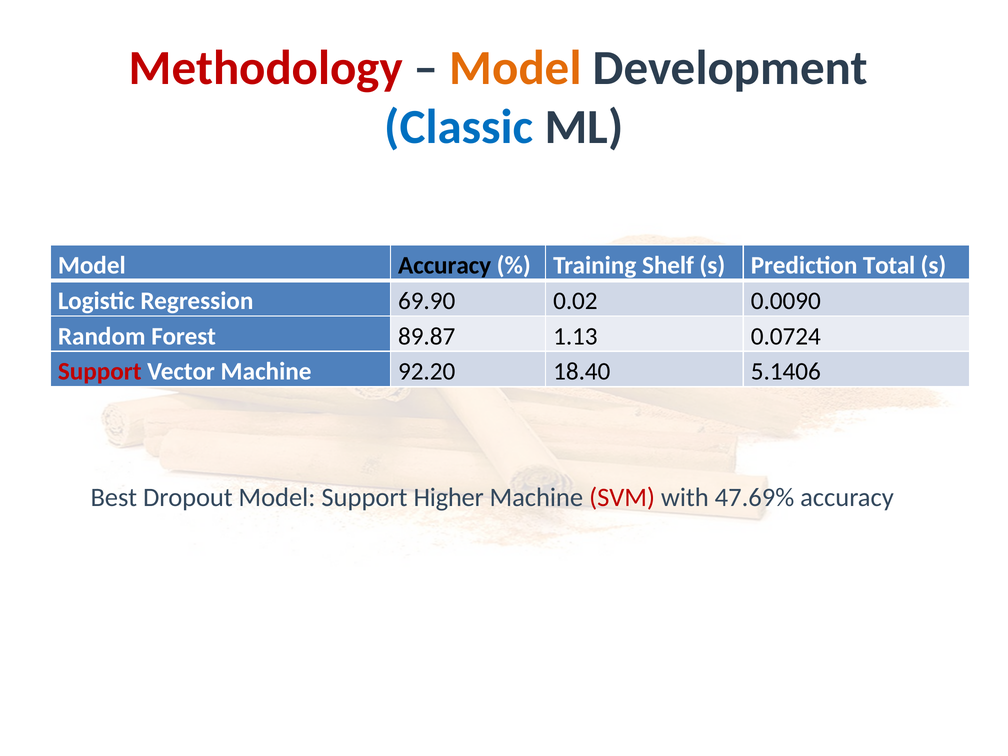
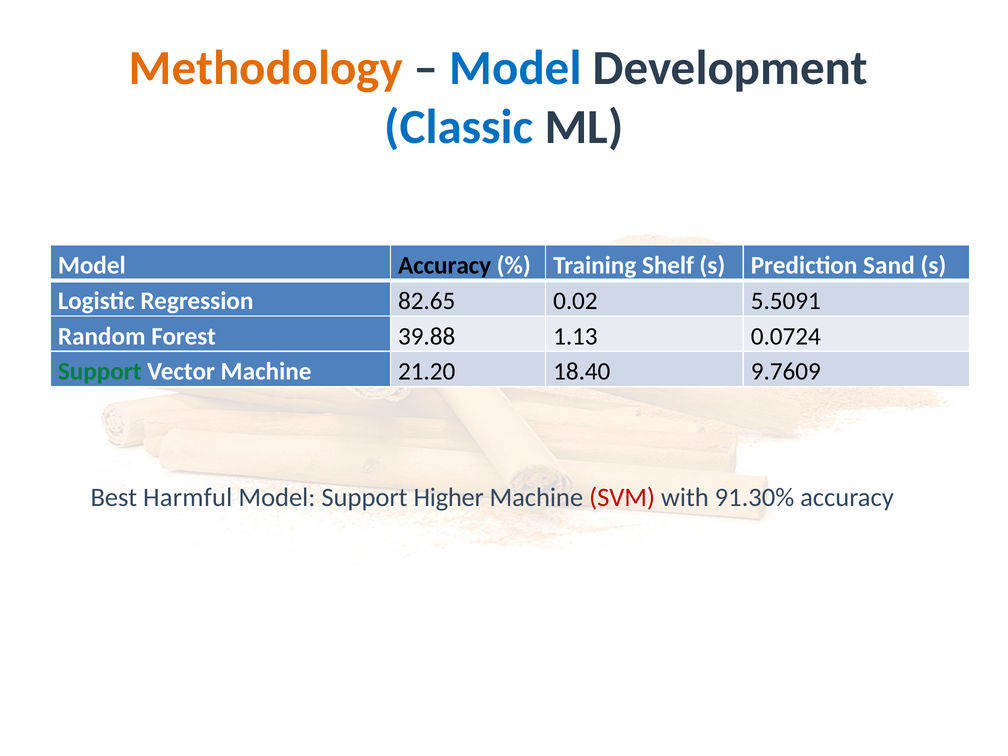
Methodology colour: red -> orange
Model at (516, 68) colour: orange -> blue
Total: Total -> Sand
69.90: 69.90 -> 82.65
0.0090: 0.0090 -> 5.5091
89.87: 89.87 -> 39.88
Support at (100, 372) colour: red -> green
92.20: 92.20 -> 21.20
5.1406: 5.1406 -> 9.7609
Dropout: Dropout -> Harmful
47.69%: 47.69% -> 91.30%
